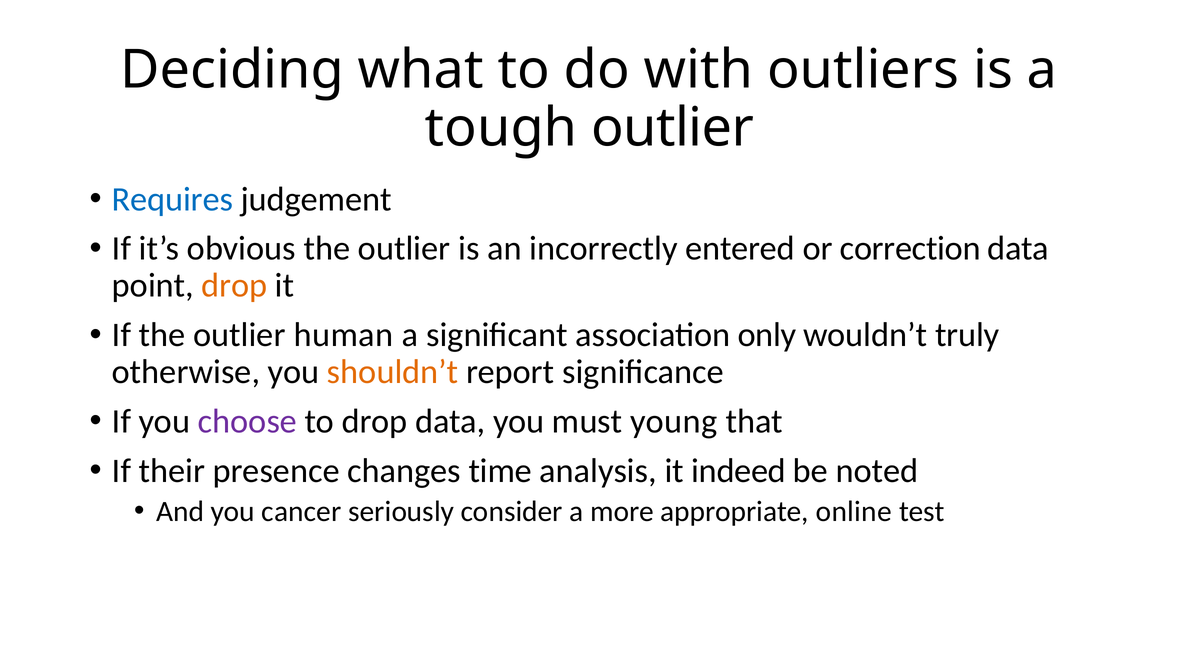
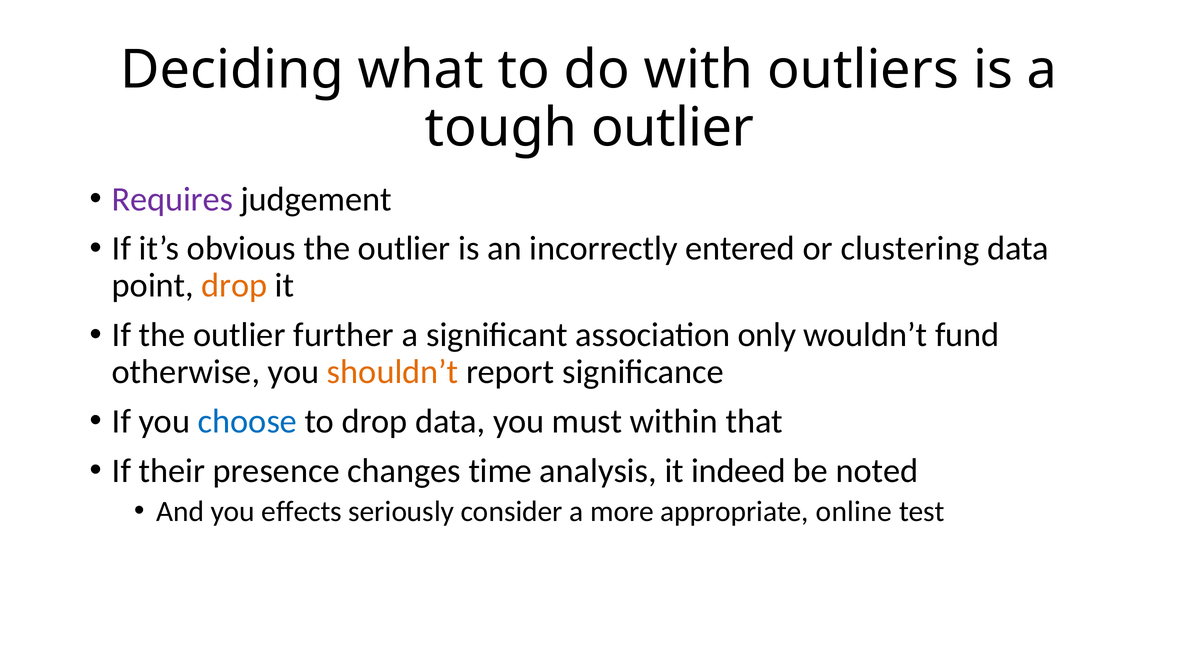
Requires colour: blue -> purple
correction: correction -> clustering
human: human -> further
truly: truly -> fund
choose colour: purple -> blue
young: young -> within
cancer: cancer -> effects
